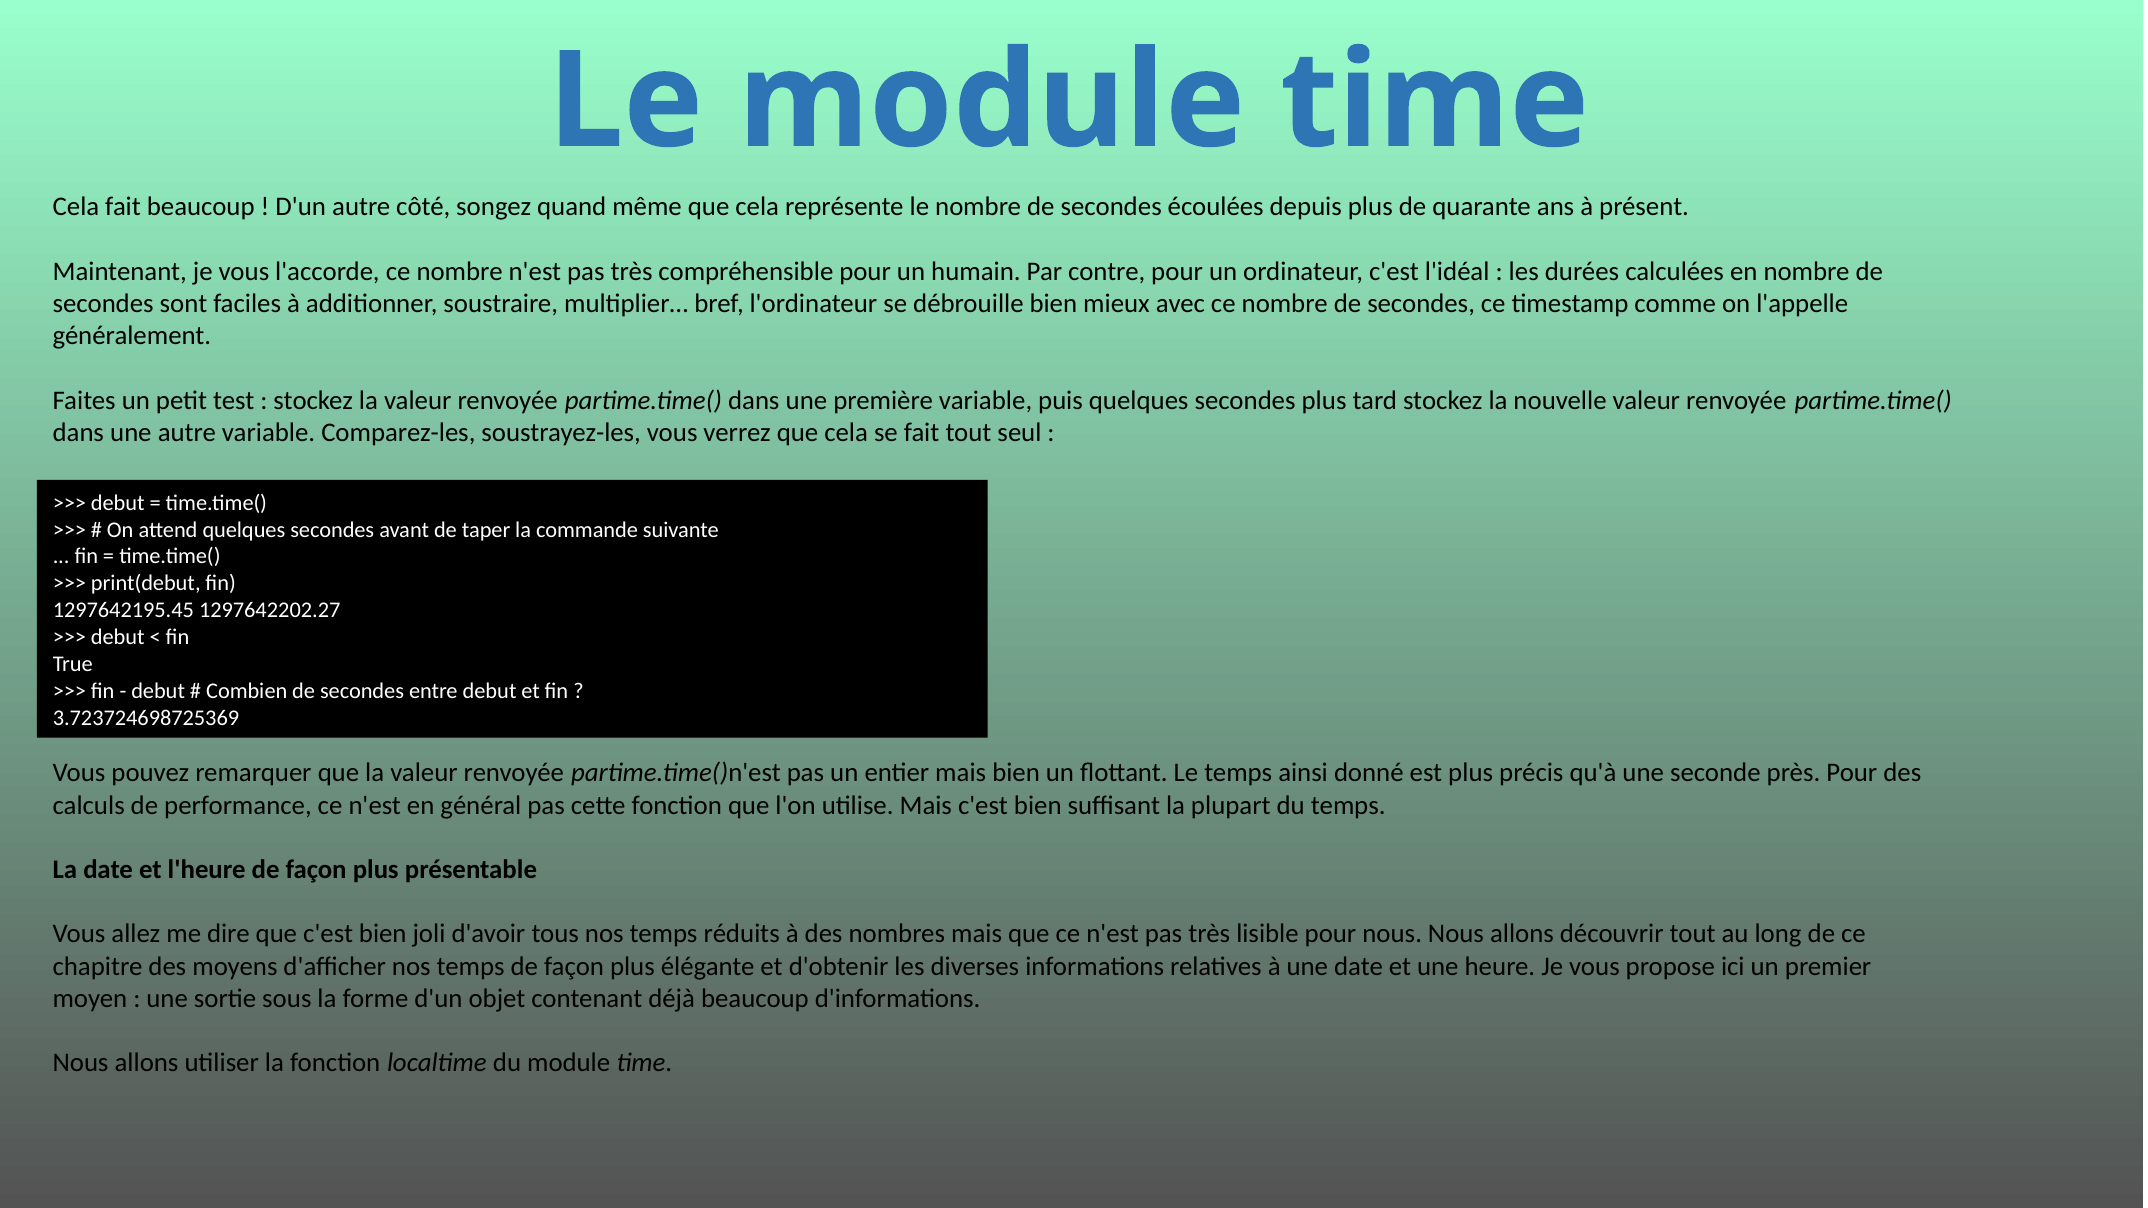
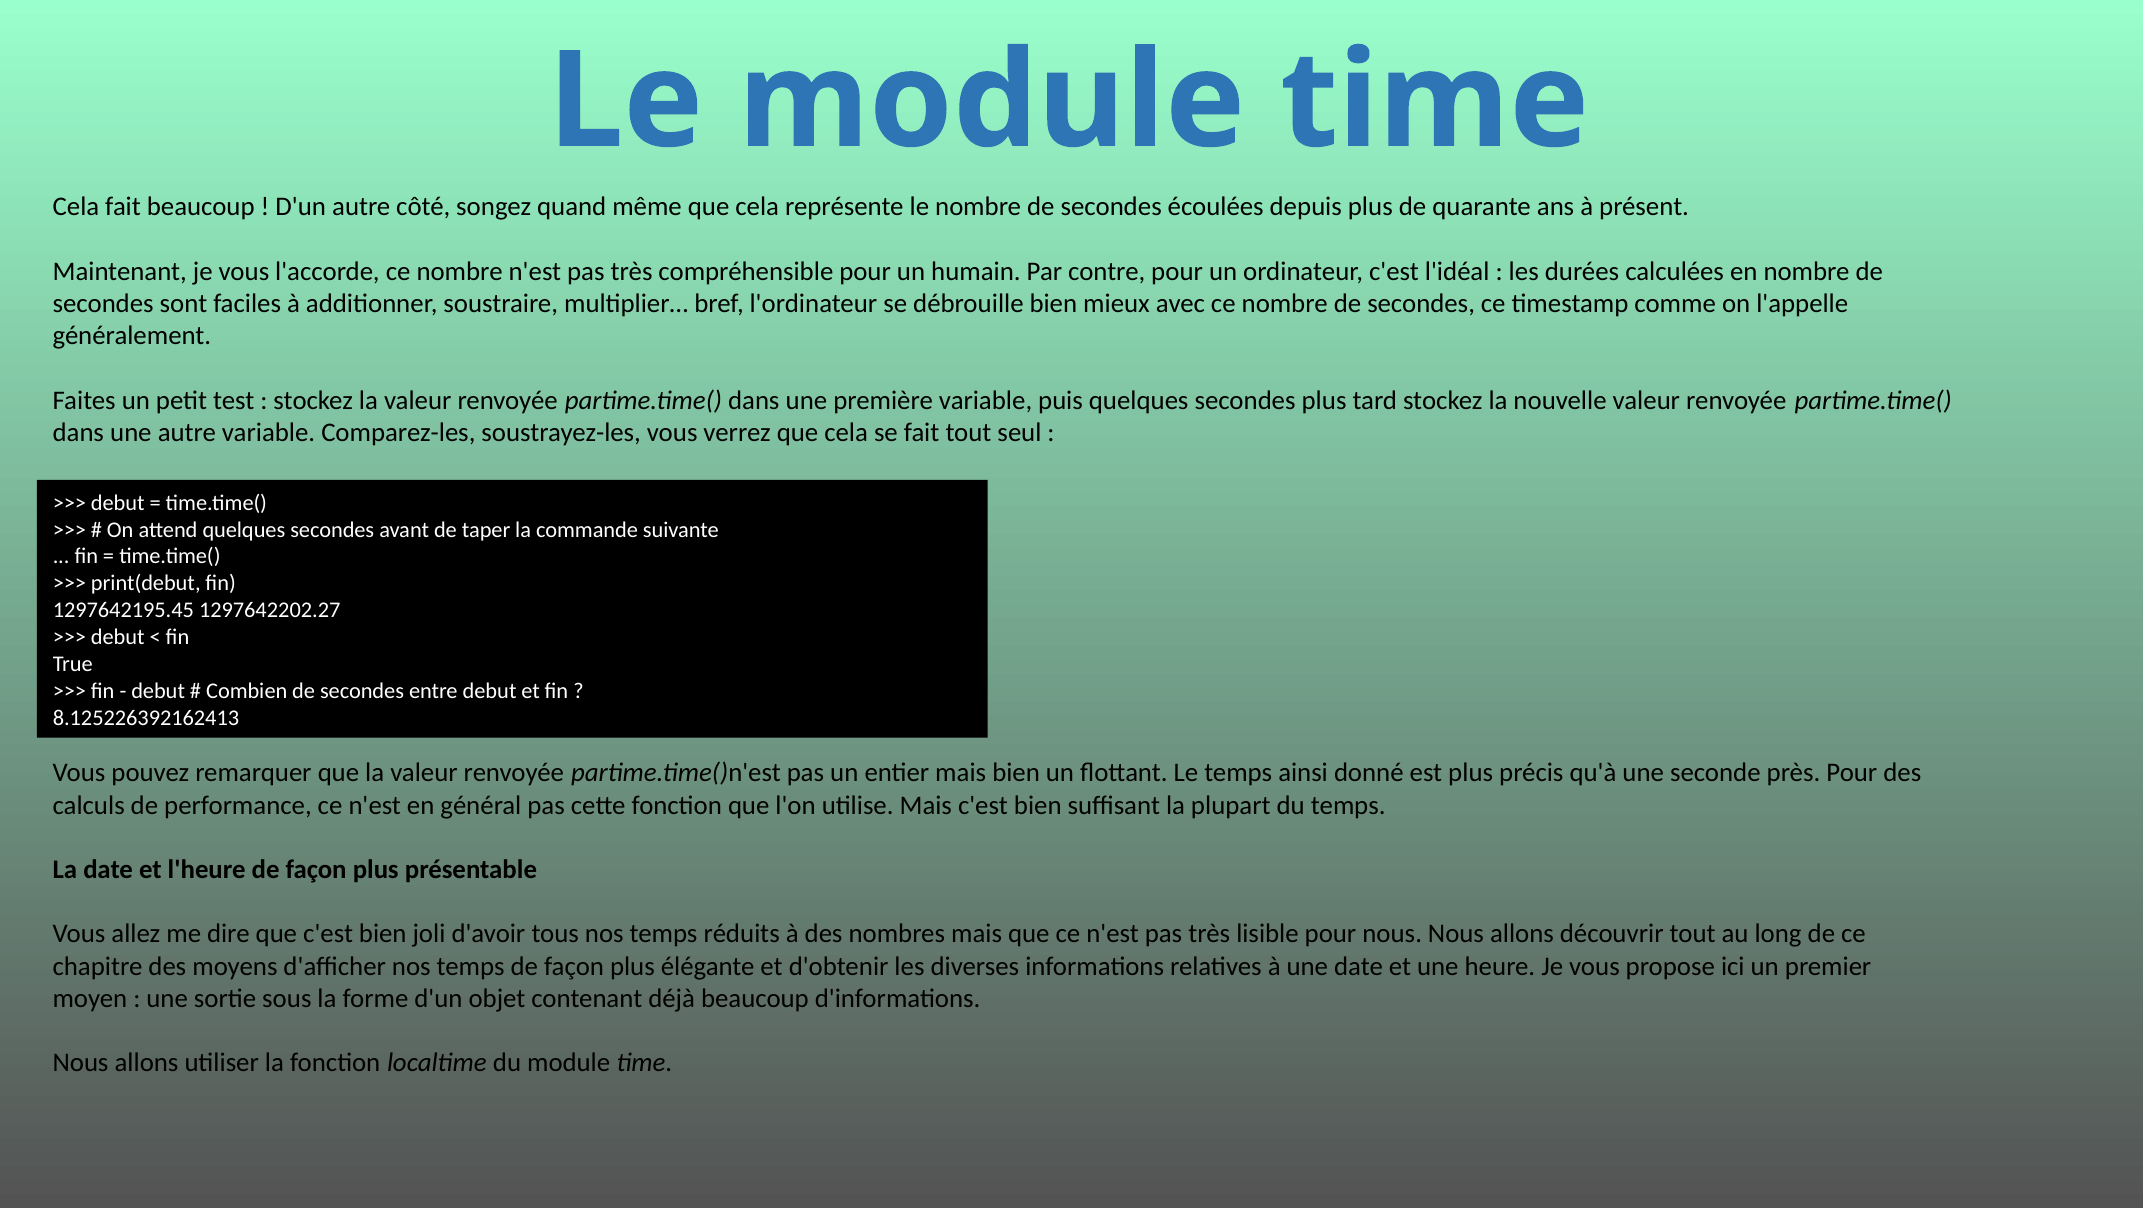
3.723724698725369: 3.723724698725369 -> 8.125226392162413
